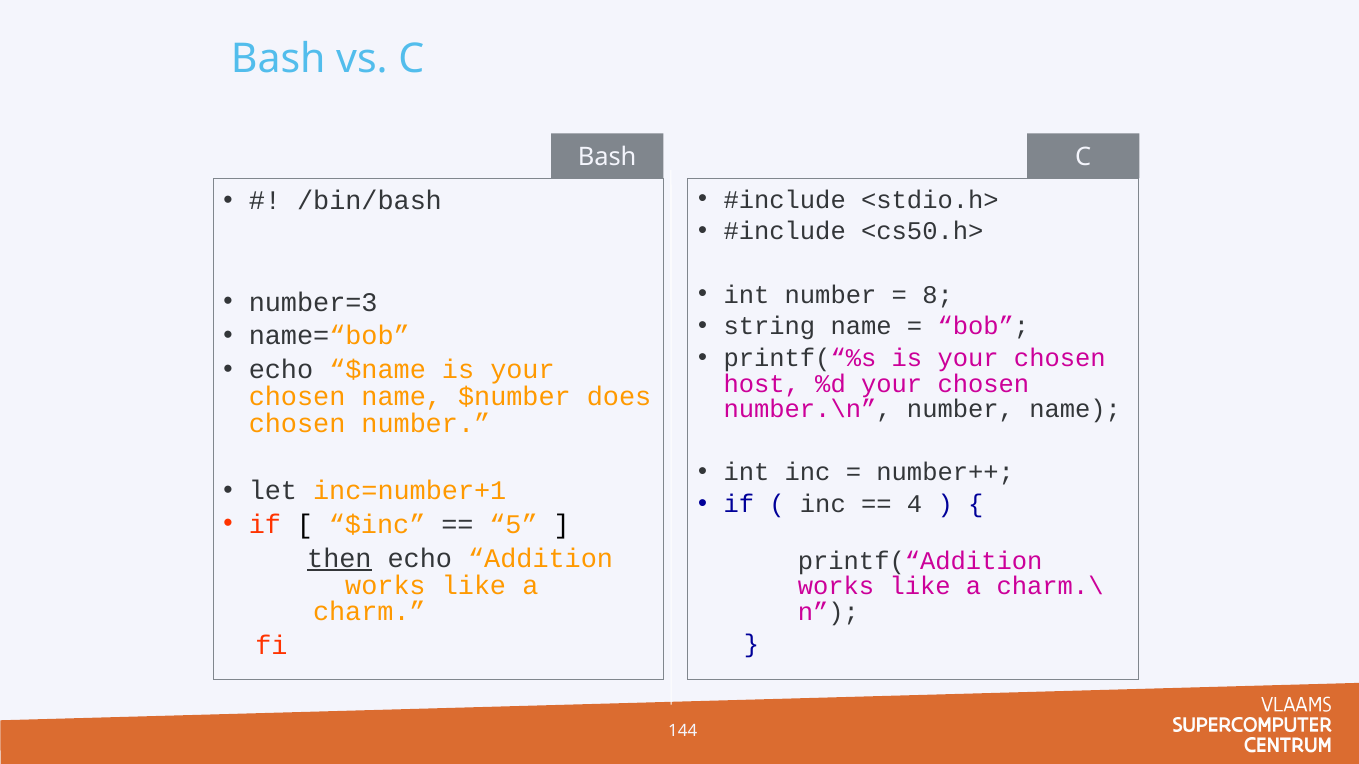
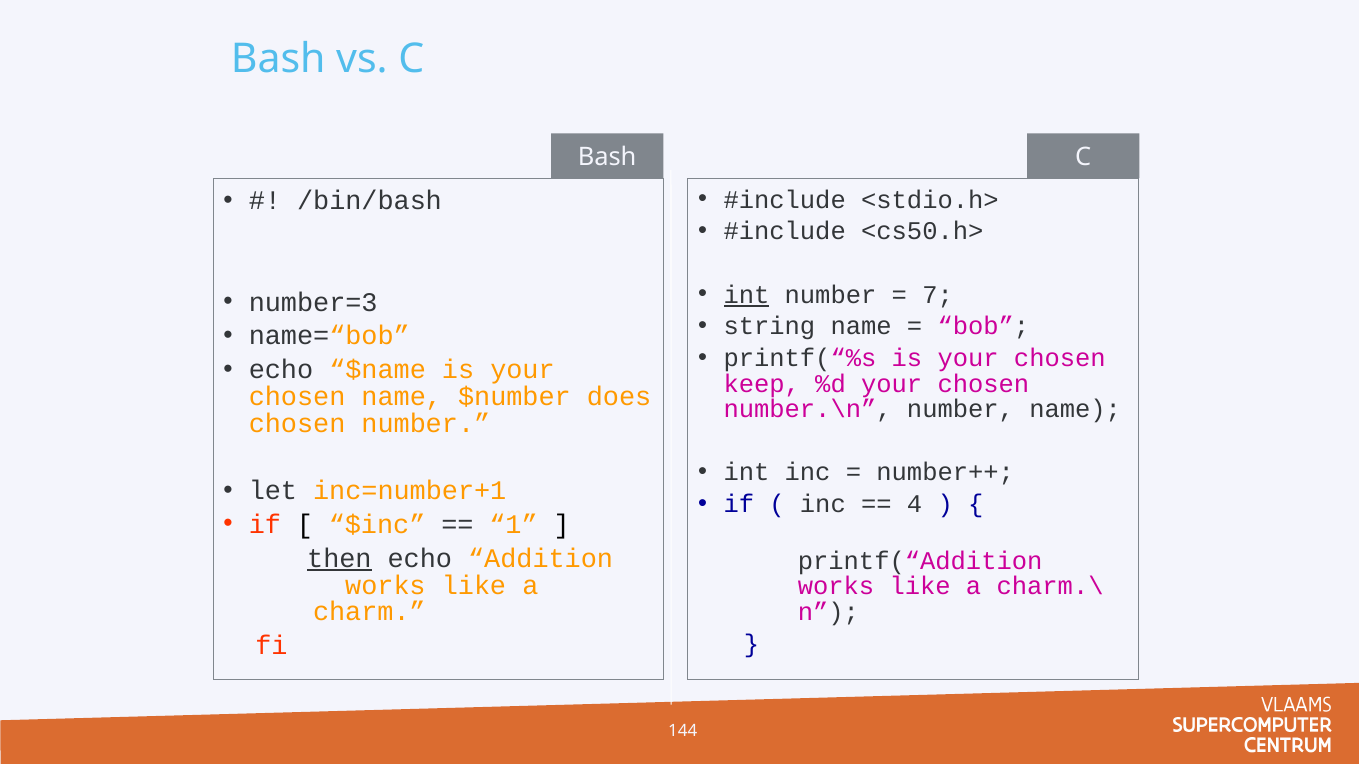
int at (746, 295) underline: none -> present
8: 8 -> 7
host: host -> keep
5: 5 -> 1
